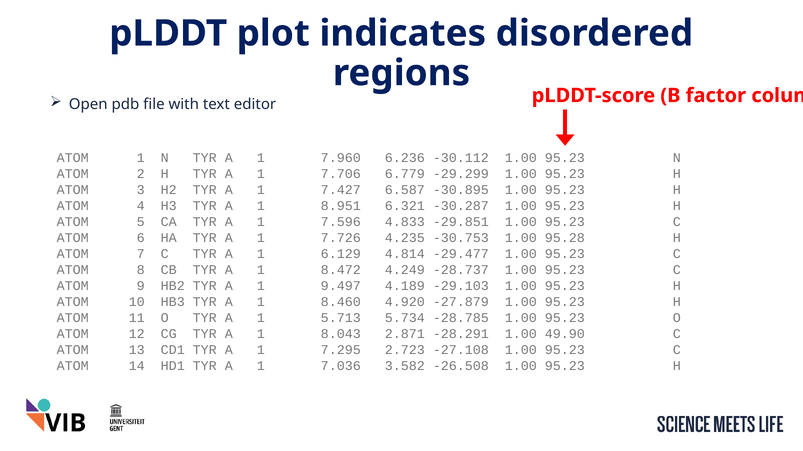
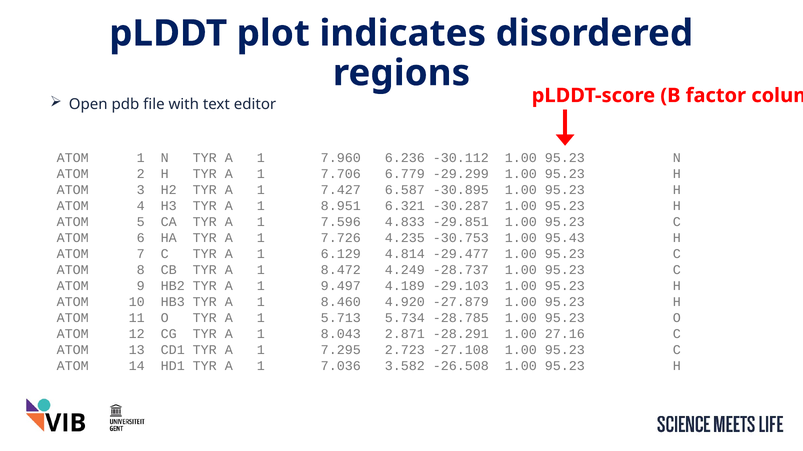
95.28: 95.28 -> 95.43
49.90: 49.90 -> 27.16
